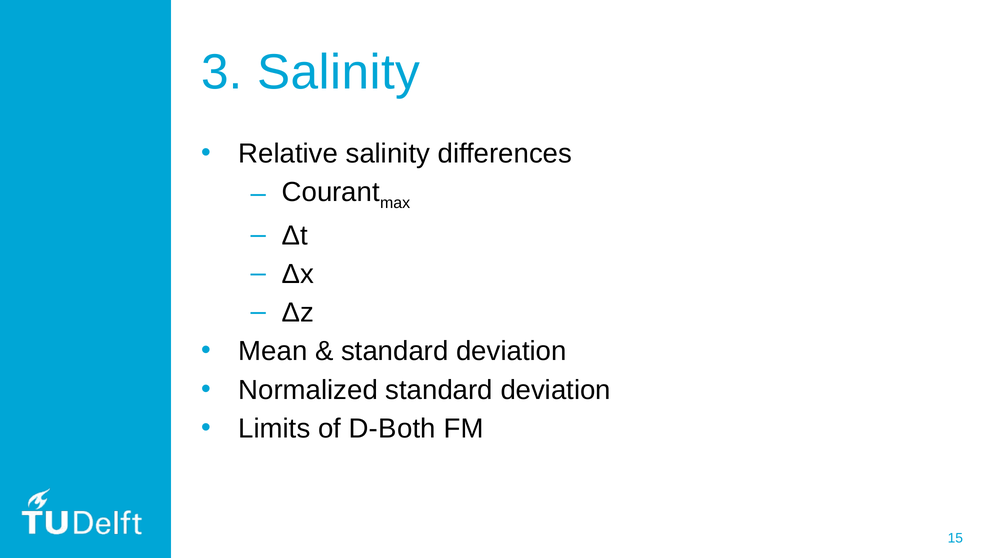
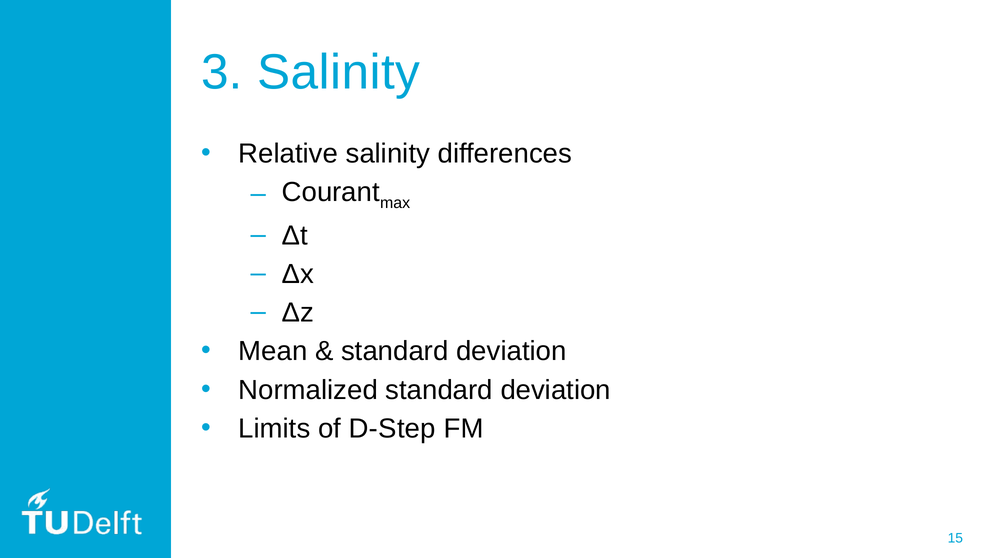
D-Both: D-Both -> D-Step
